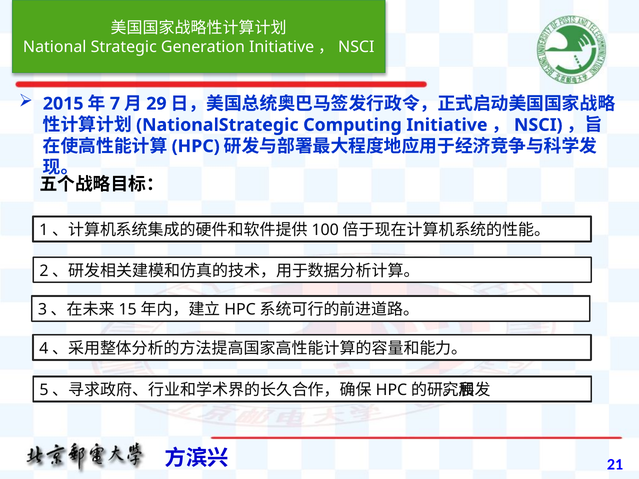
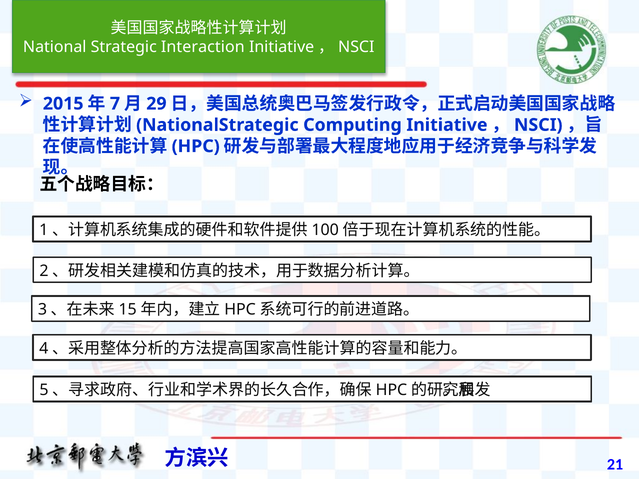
Generation: Generation -> Interaction
